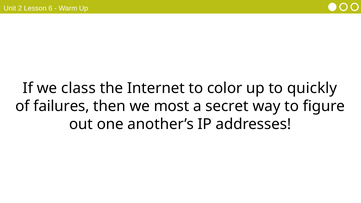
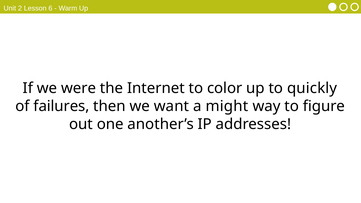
class: class -> were
most: most -> want
secret: secret -> might
